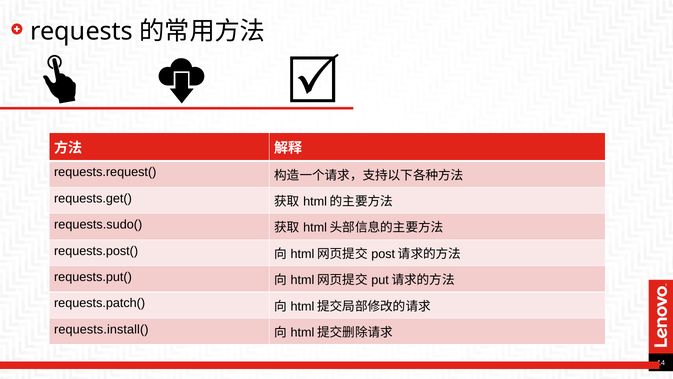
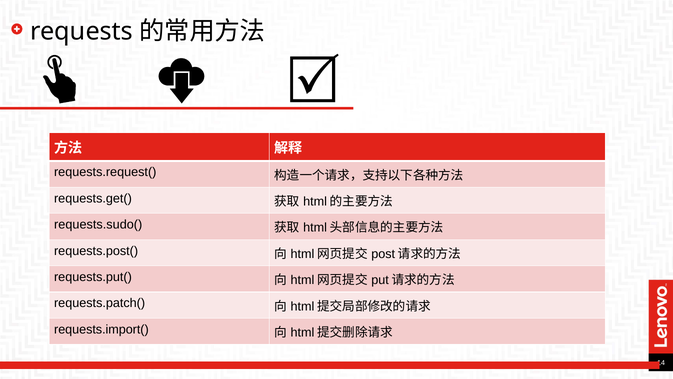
requests.install(: requests.install( -> requests.import(
